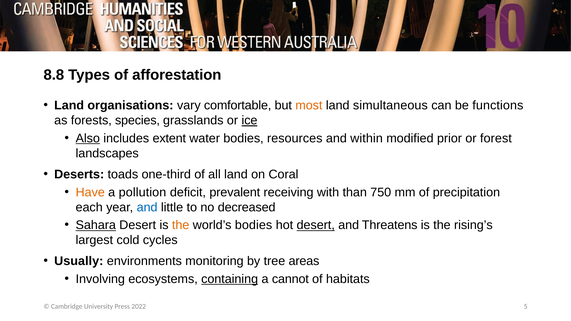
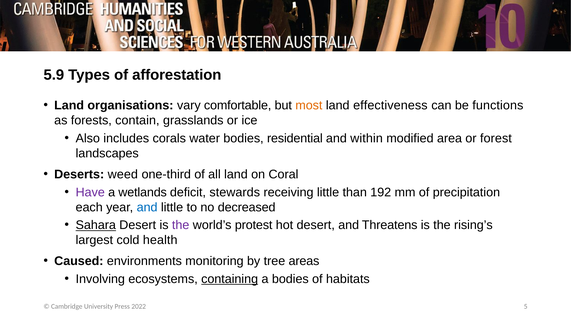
8.8: 8.8 -> 5.9
simultaneous: simultaneous -> effectiveness
species: species -> contain
ice underline: present -> none
Also underline: present -> none
extent: extent -> corals
resources: resources -> residential
prior: prior -> area
toads: toads -> weed
Have colour: orange -> purple
pollution: pollution -> wetlands
prevalent: prevalent -> stewards
receiving with: with -> little
750: 750 -> 192
the at (181, 225) colour: orange -> purple
world’s bodies: bodies -> protest
desert at (316, 225) underline: present -> none
cycles: cycles -> health
Usually: Usually -> Caused
a cannot: cannot -> bodies
